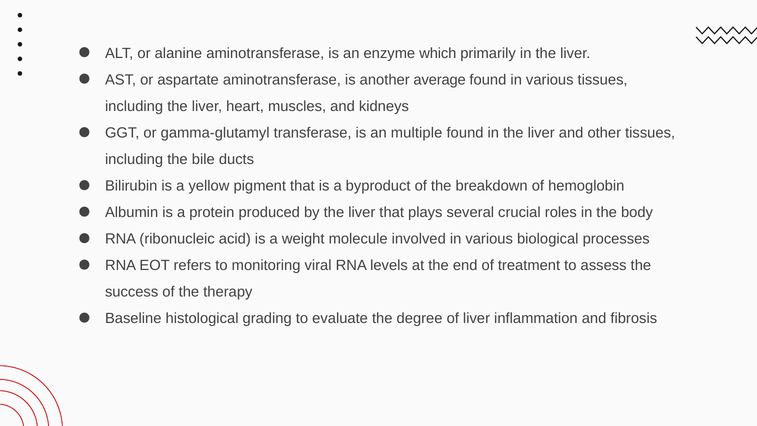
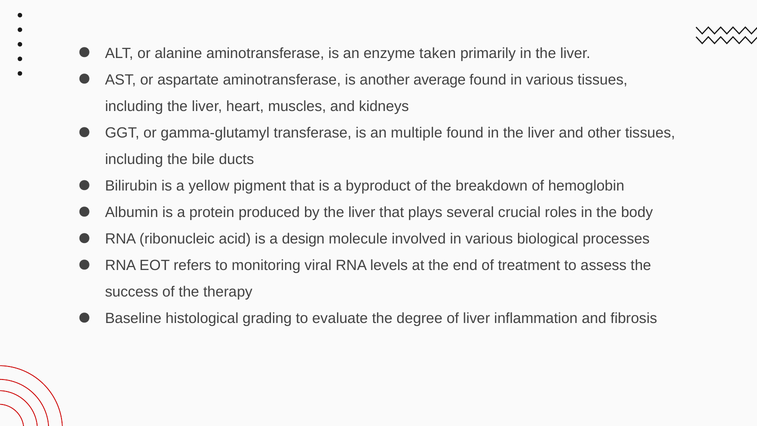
which: which -> taken
weight: weight -> design
